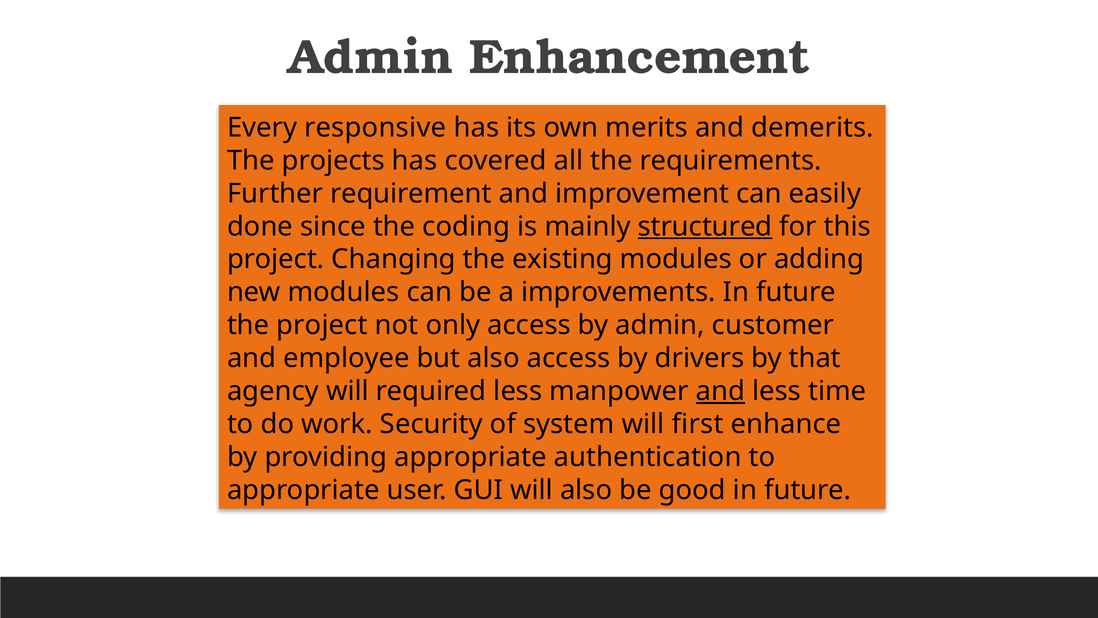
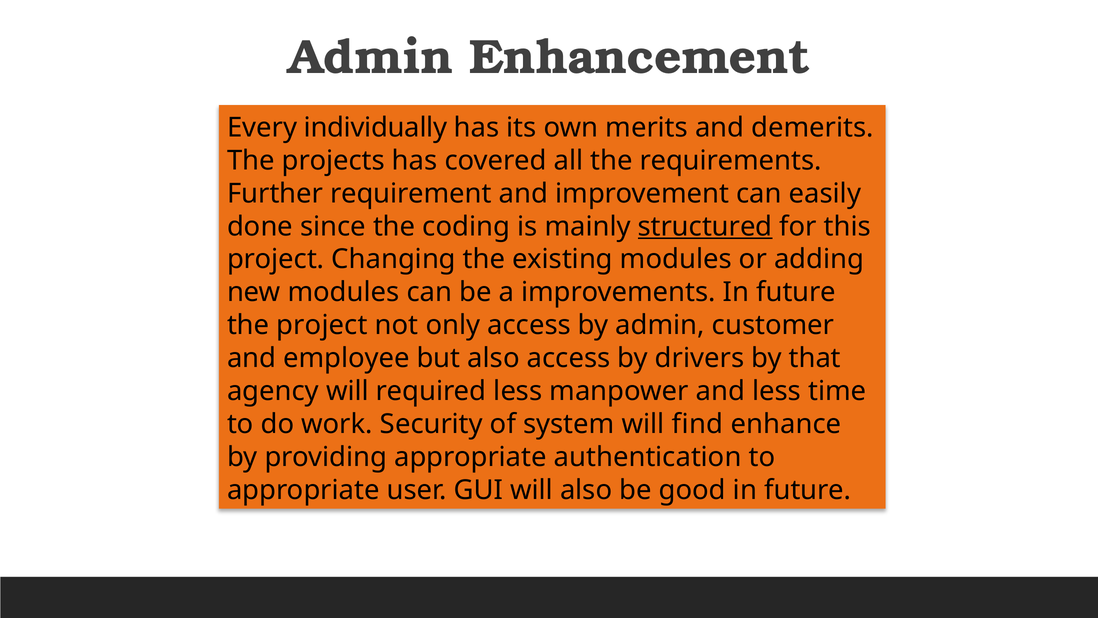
responsive: responsive -> individually
and at (720, 391) underline: present -> none
first: first -> find
